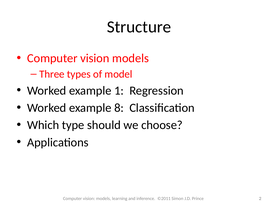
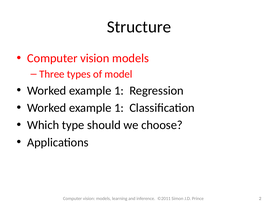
8 at (119, 108): 8 -> 1
